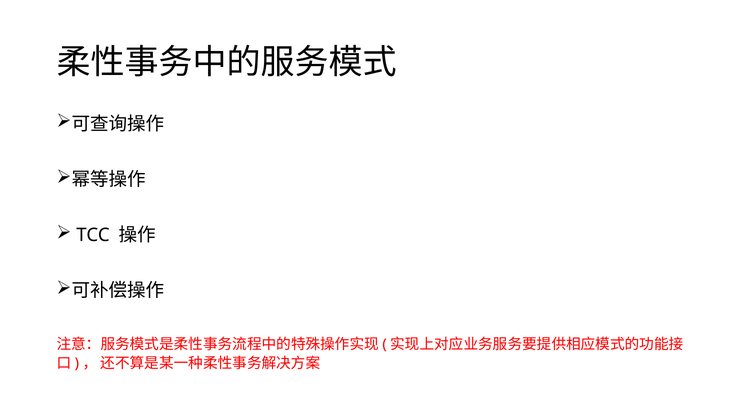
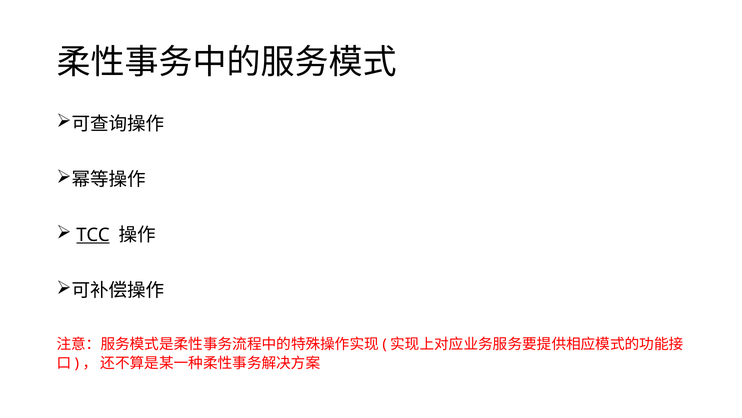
TCC underline: none -> present
